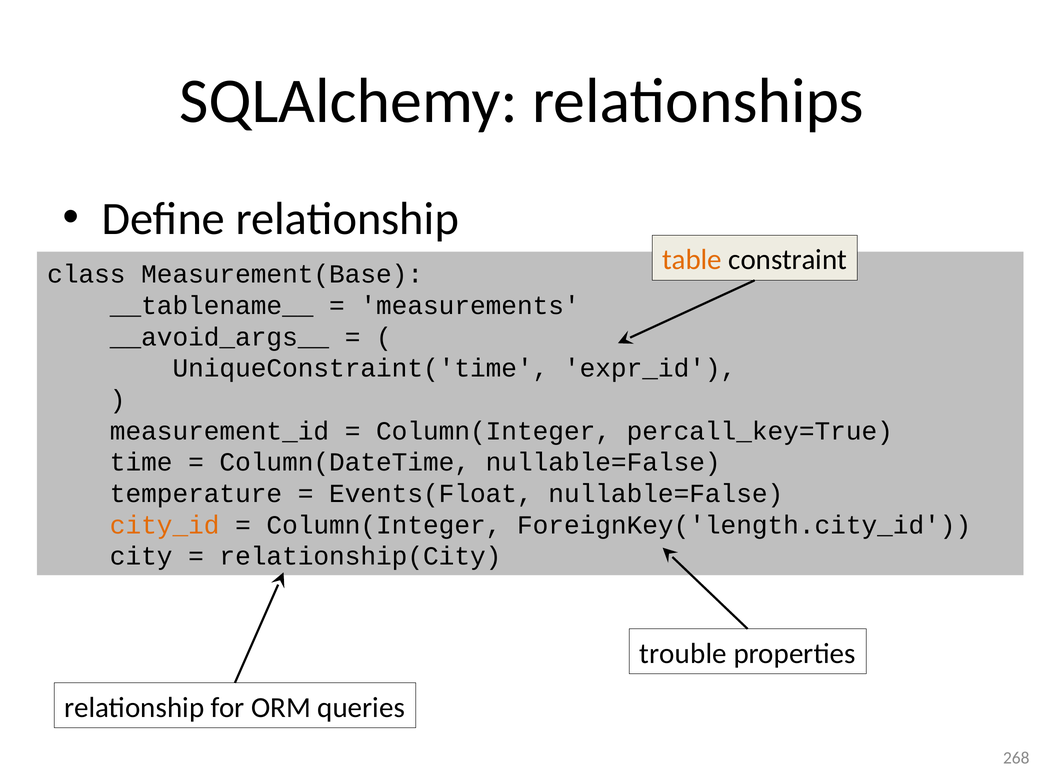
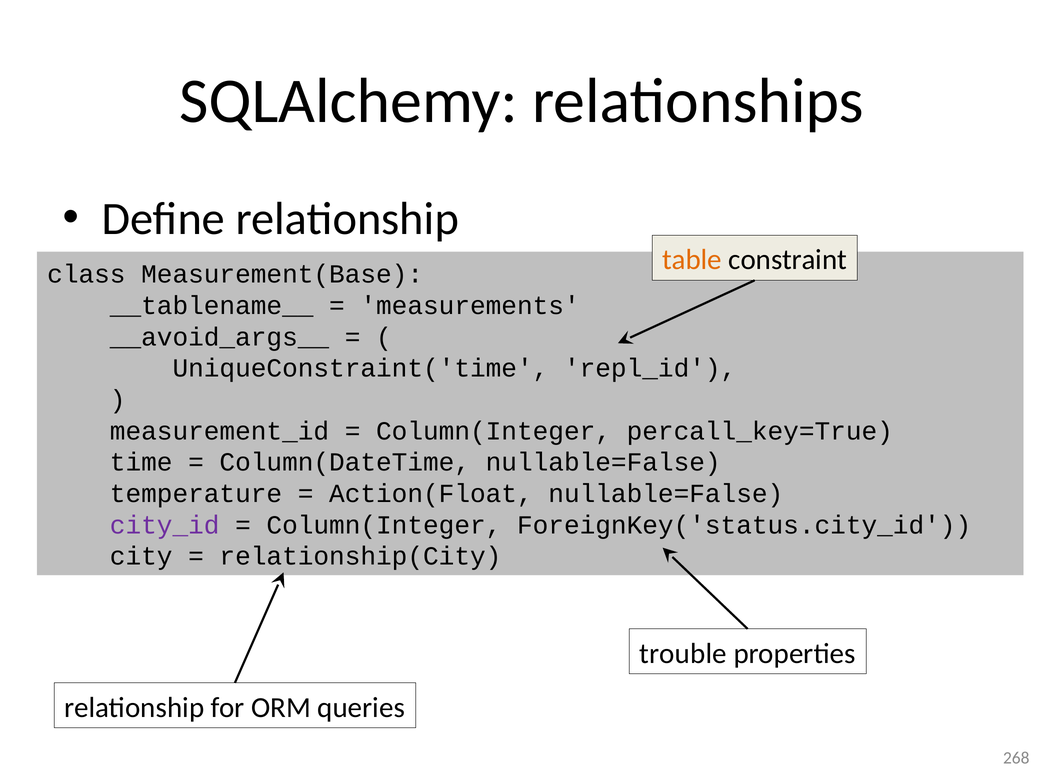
expr_id: expr_id -> repl_id
Events(Float: Events(Float -> Action(Float
city_id colour: orange -> purple
ForeignKey('length.city_id: ForeignKey('length.city_id -> ForeignKey('status.city_id
